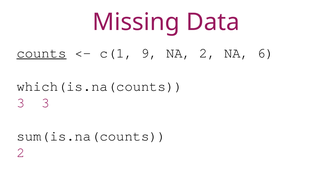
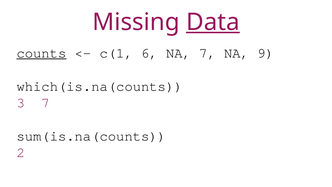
Data underline: none -> present
9: 9 -> 6
NA 2: 2 -> 7
6: 6 -> 9
3 3: 3 -> 7
